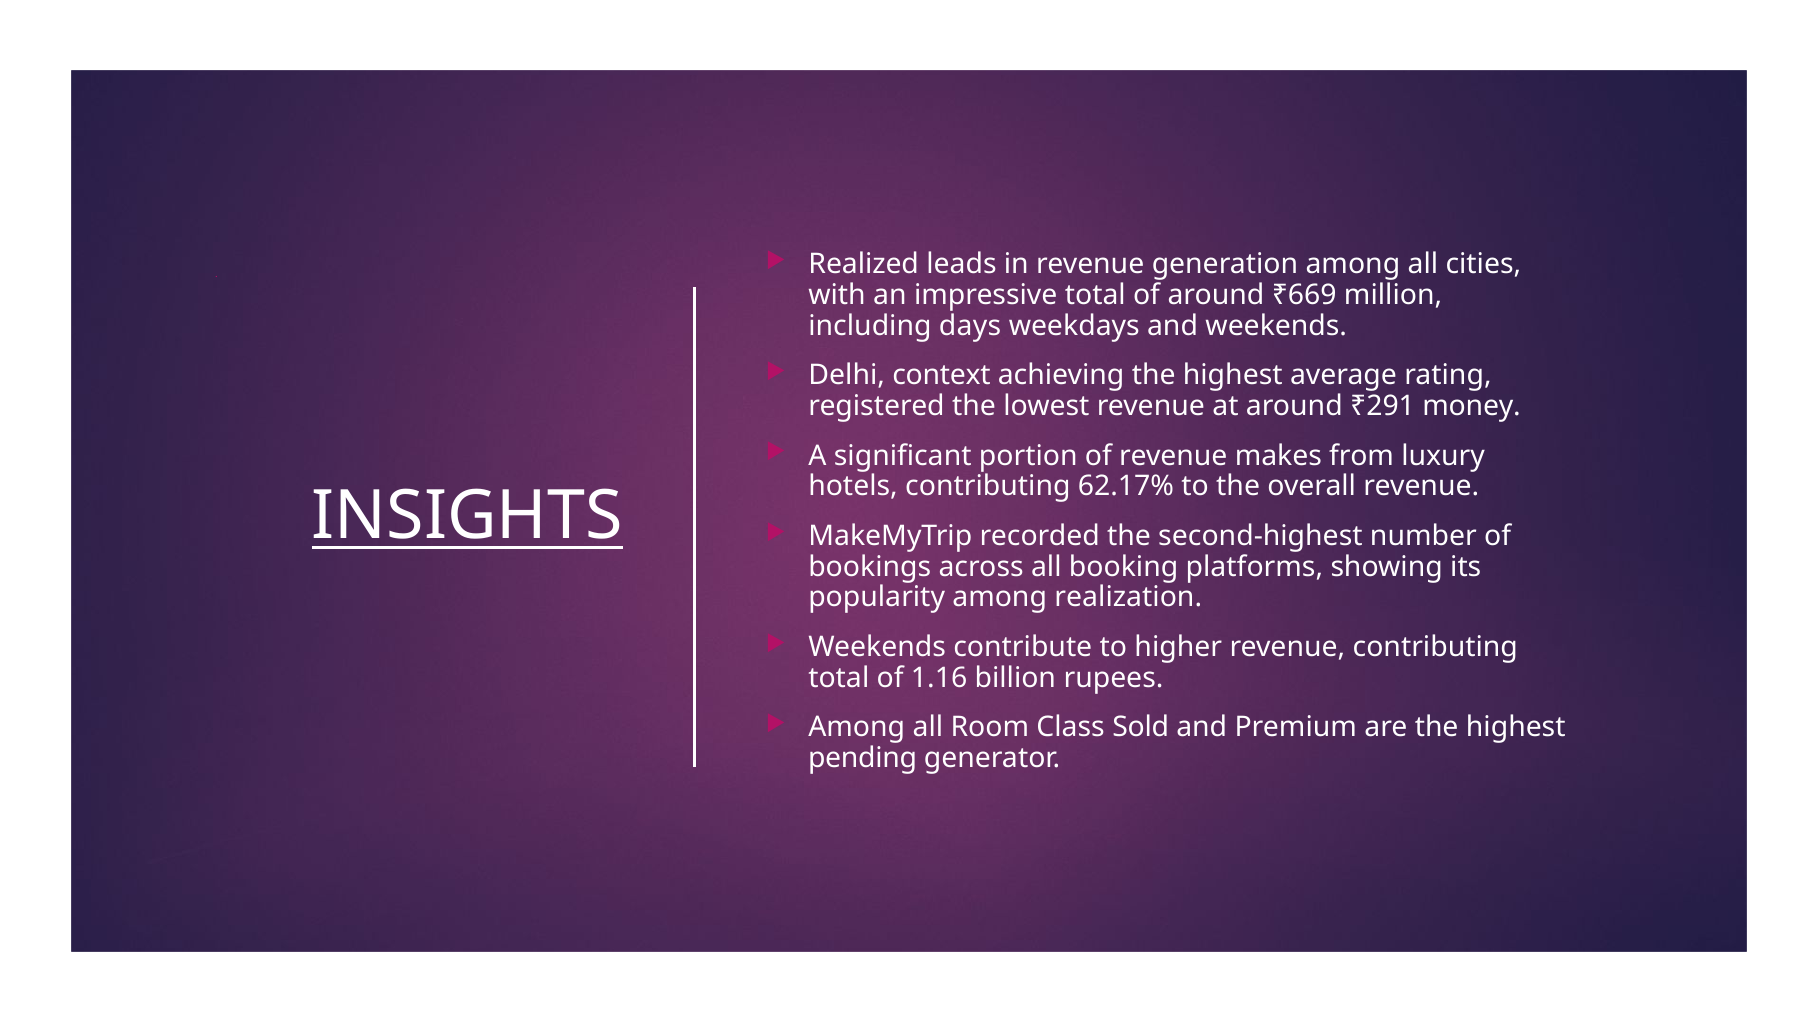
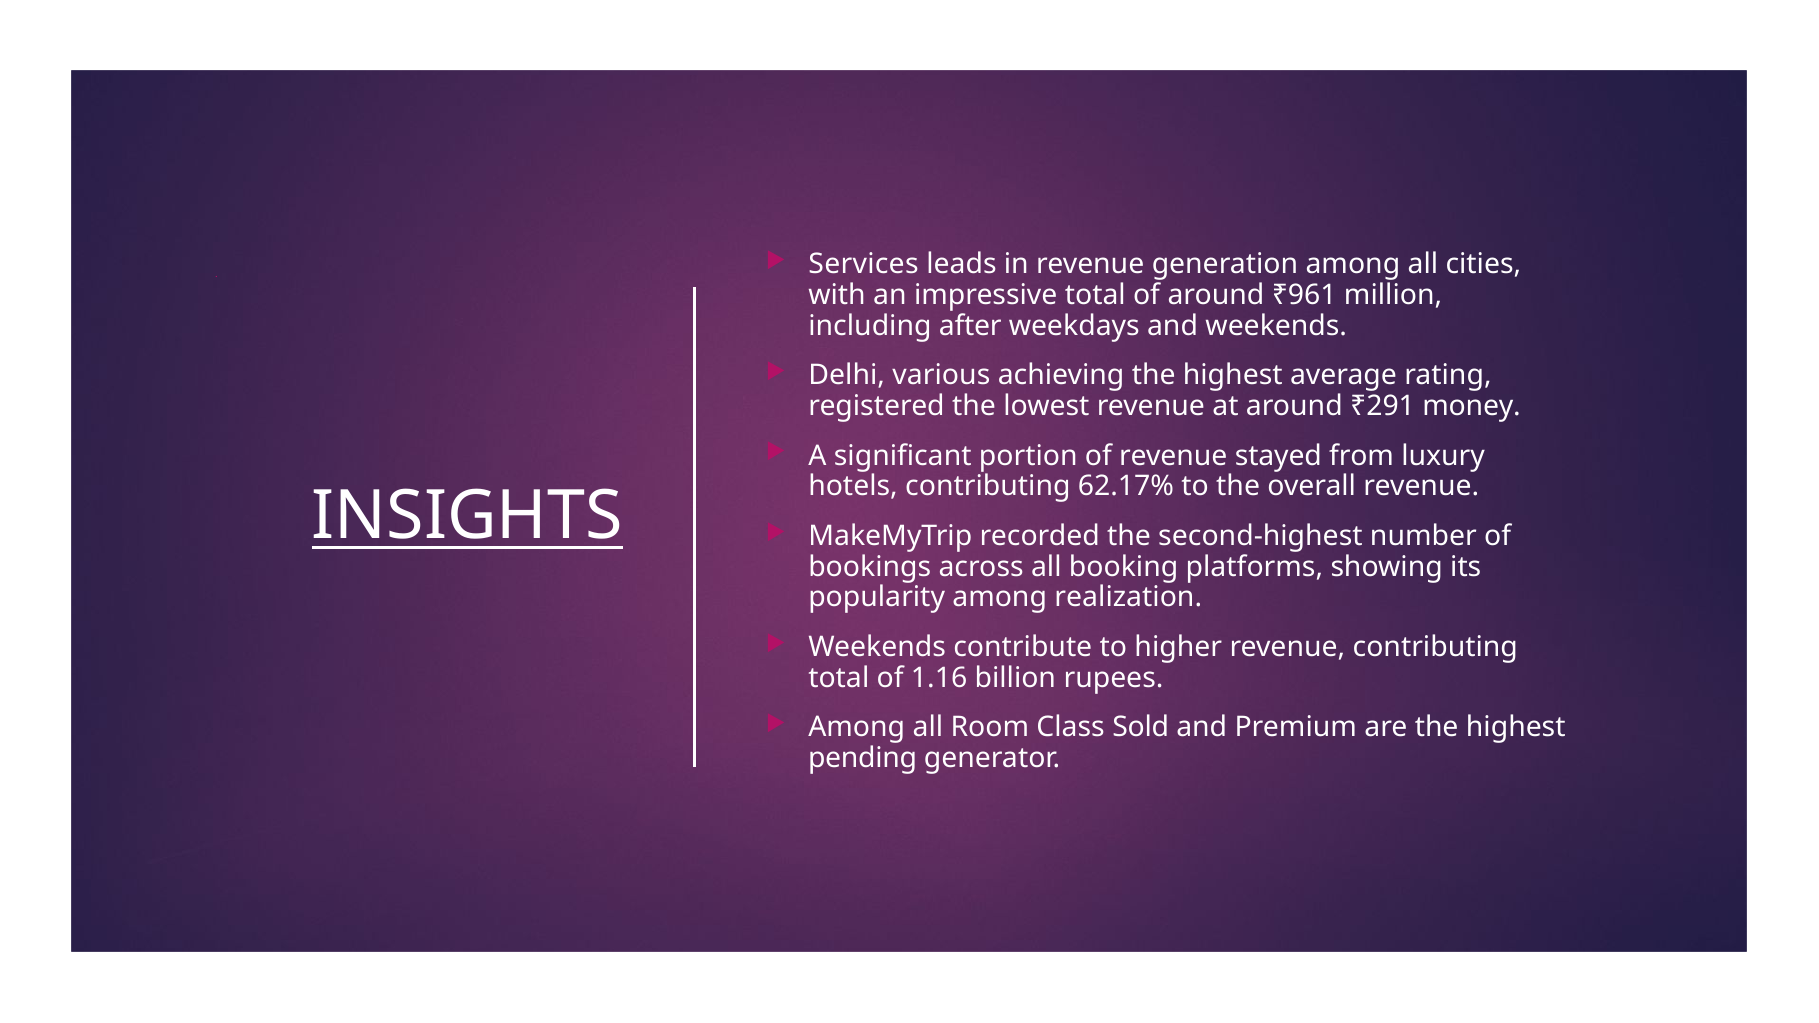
Realized: Realized -> Services
₹669: ₹669 -> ₹961
days: days -> after
context: context -> various
makes: makes -> stayed
